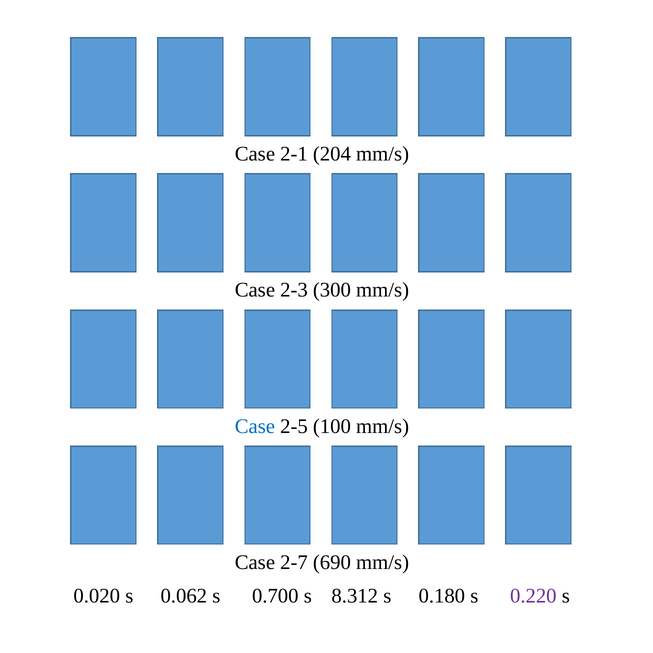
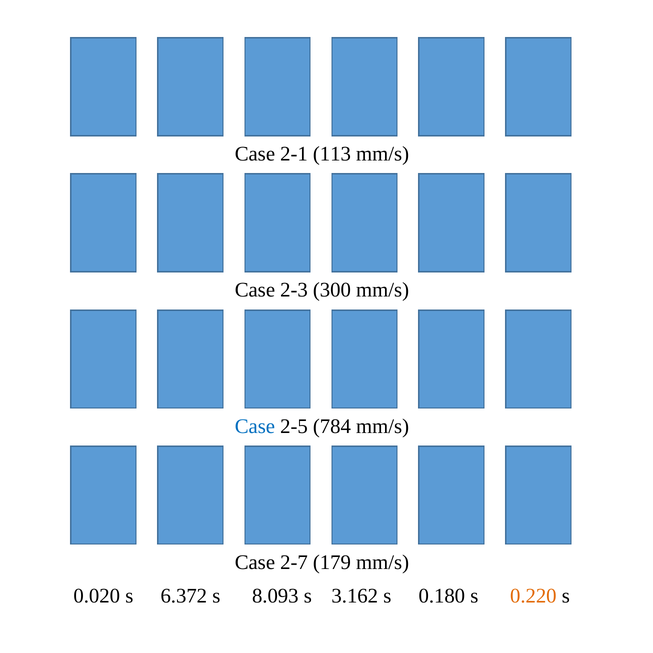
204: 204 -> 113
100: 100 -> 784
690: 690 -> 179
0.062: 0.062 -> 6.372
0.700: 0.700 -> 8.093
8.312: 8.312 -> 3.162
0.220 colour: purple -> orange
